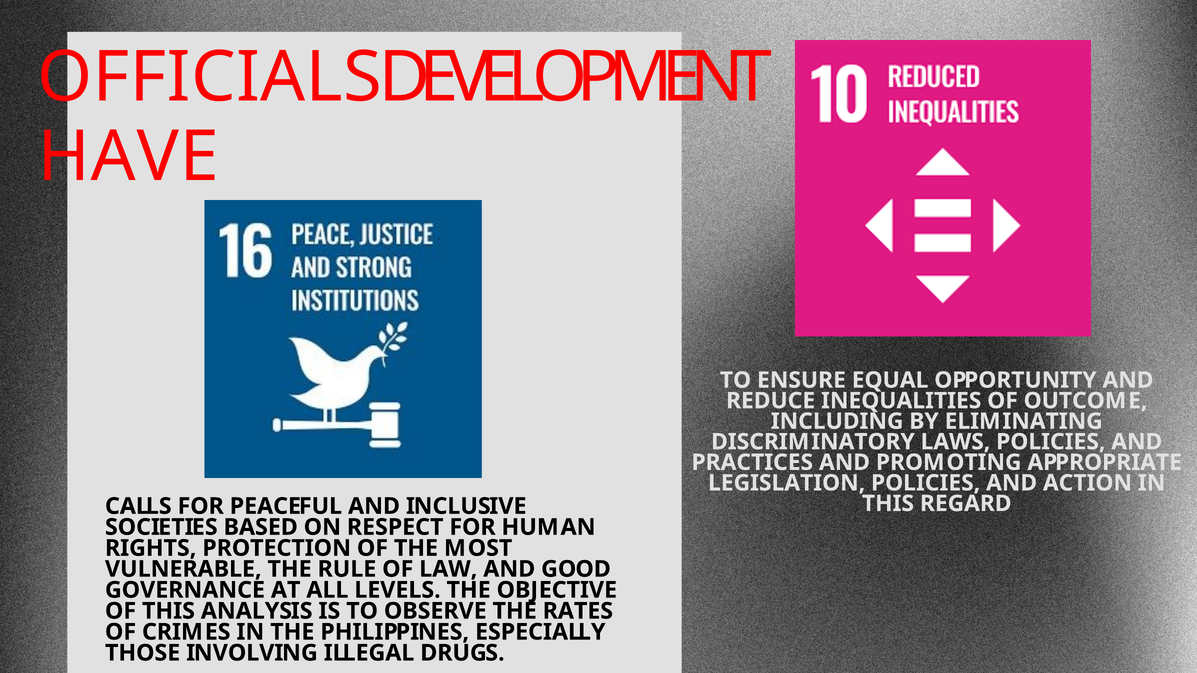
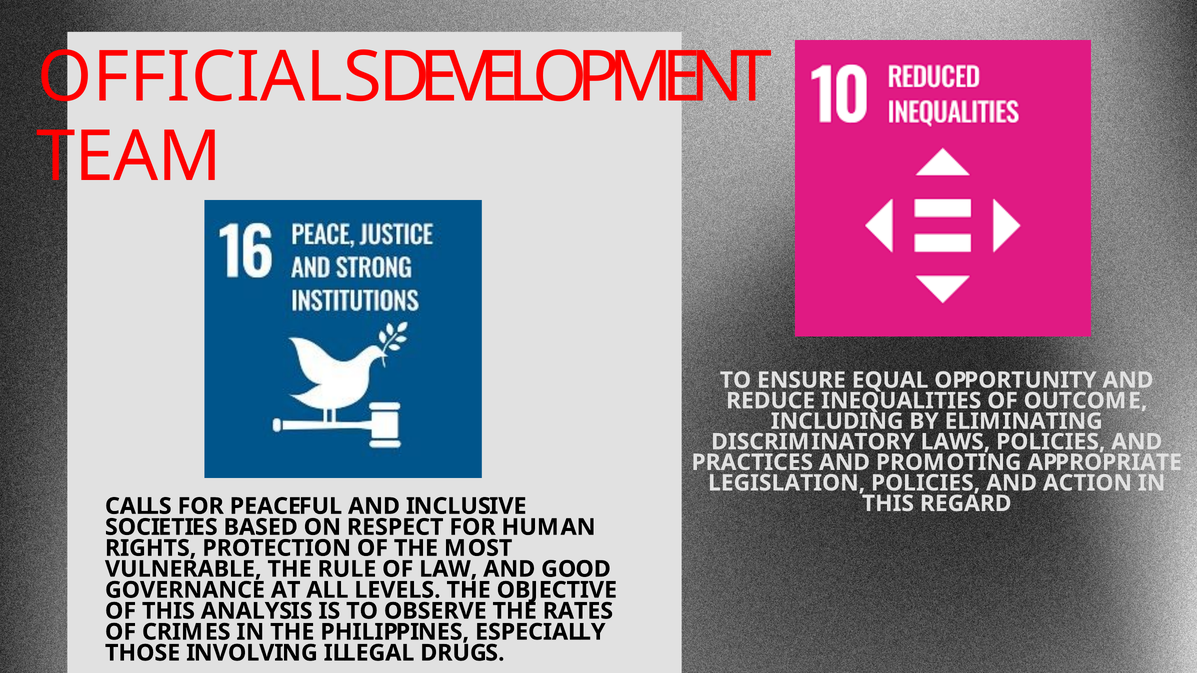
HAVE: HAVE -> TEAM
